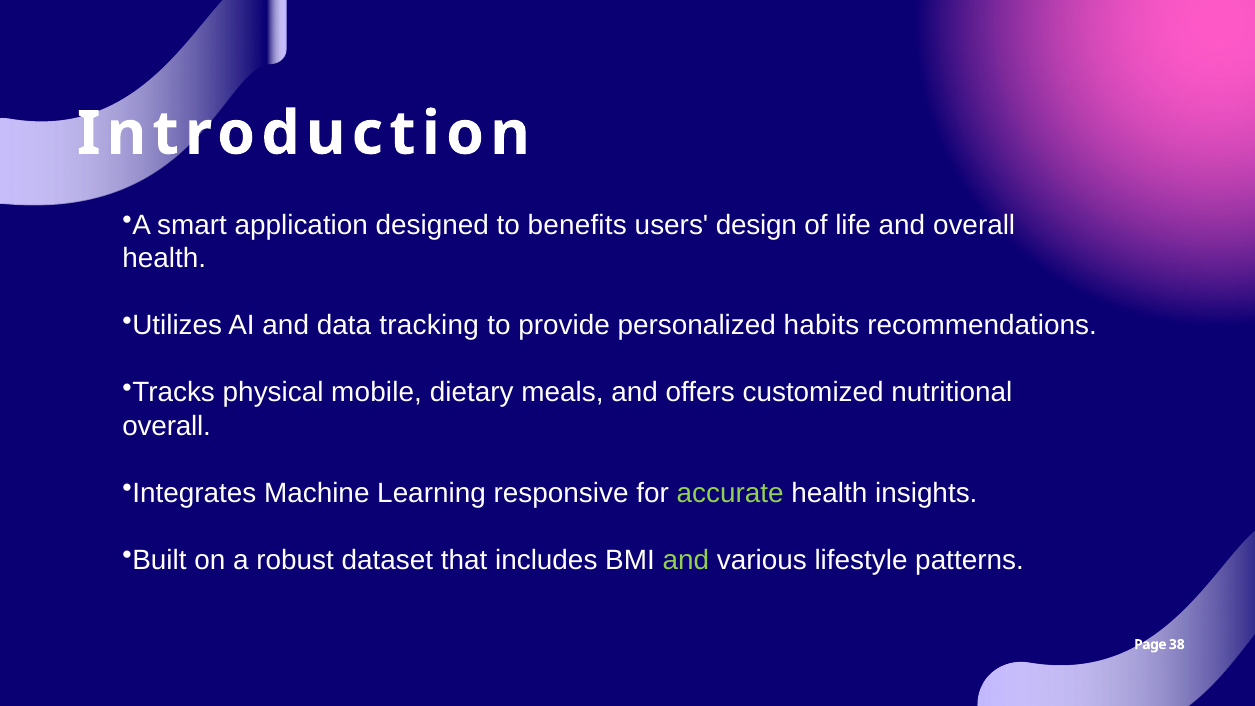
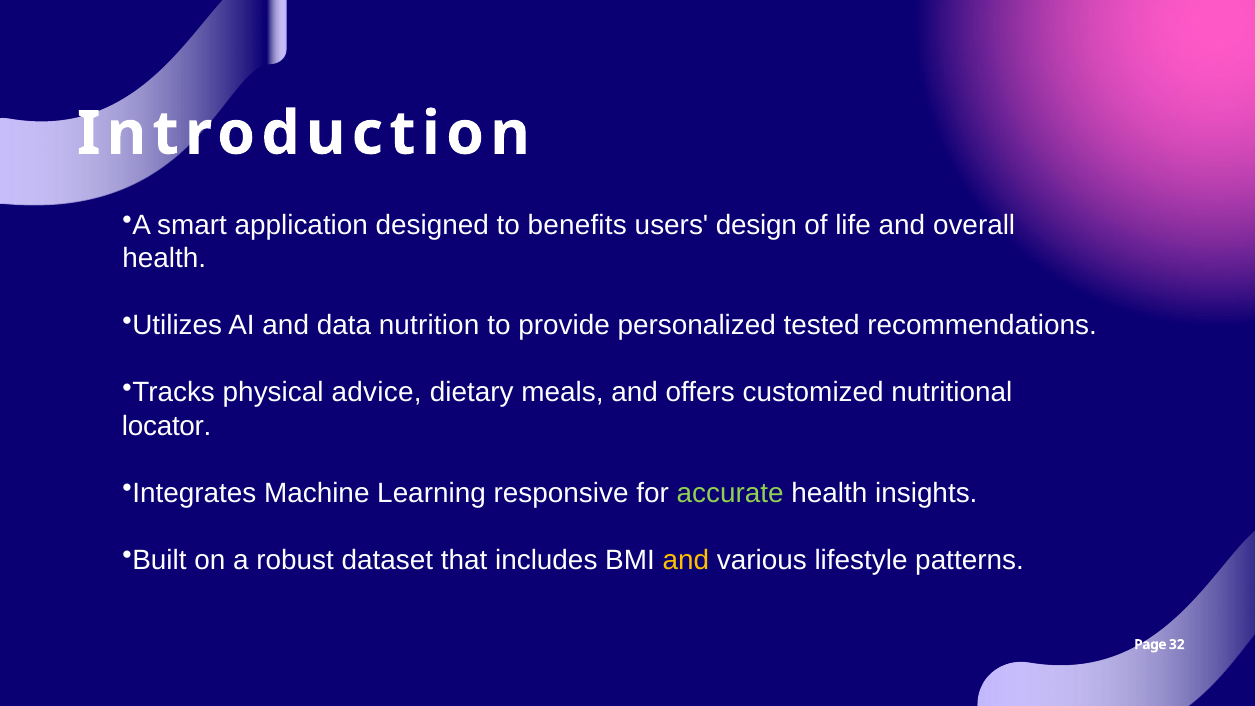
tracking: tracking -> nutrition
habits: habits -> tested
mobile: mobile -> advice
overall at (167, 426): overall -> locator
and at (686, 560) colour: light green -> yellow
38: 38 -> 32
